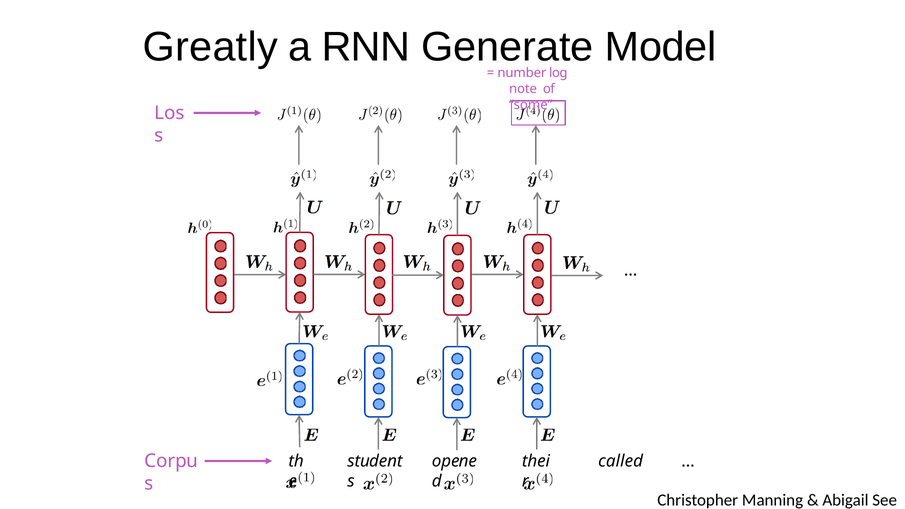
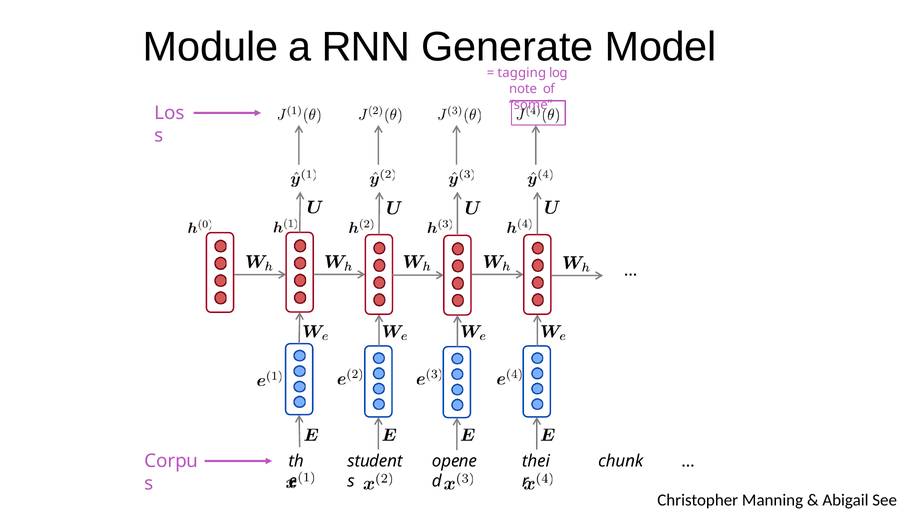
Greatly: Greatly -> Module
number: number -> tagging
called: called -> chunk
